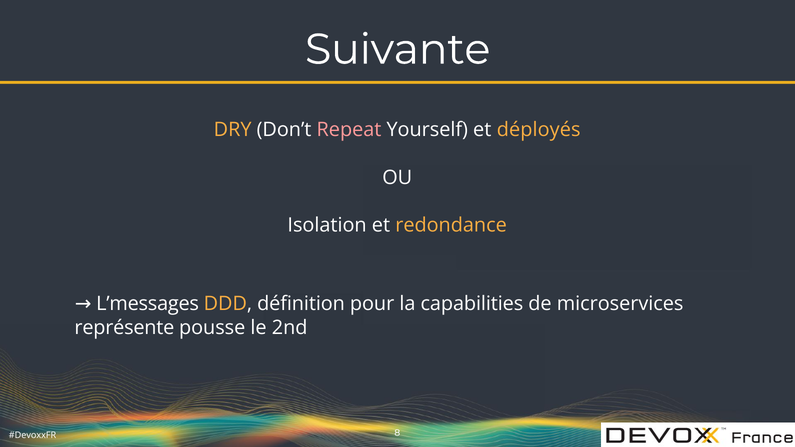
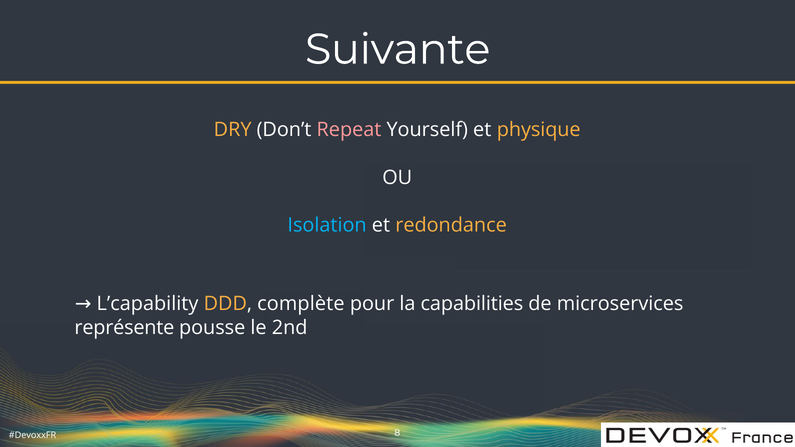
déployés: déployés -> physique
Isolation colour: white -> light blue
L’messages: L’messages -> L’capability
définition: définition -> complète
